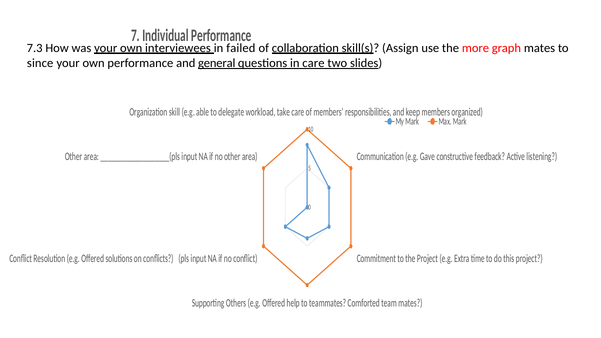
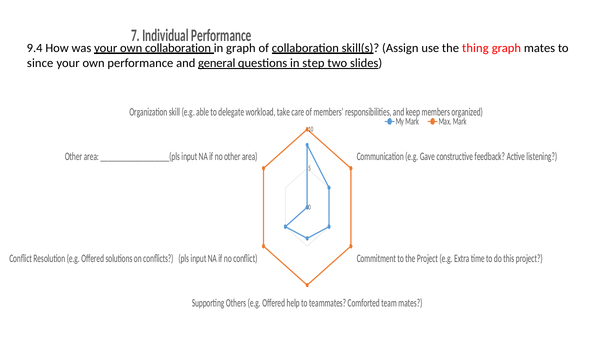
7.3: 7.3 -> 9.4
own interviewees: interviewees -> collaboration
in failed: failed -> graph
more: more -> thing
in care: care -> step
